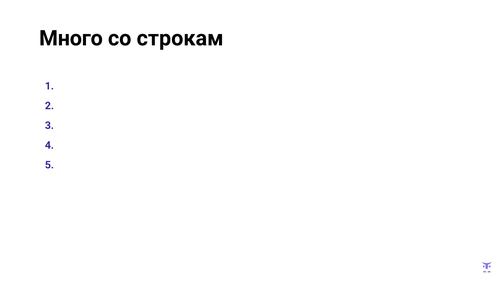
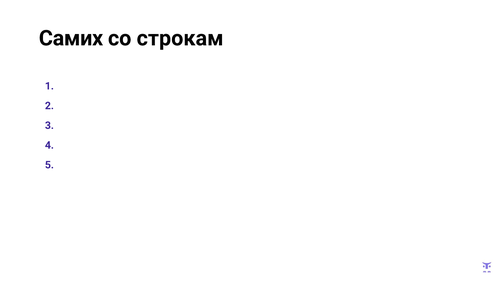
Много: Много -> Самих
